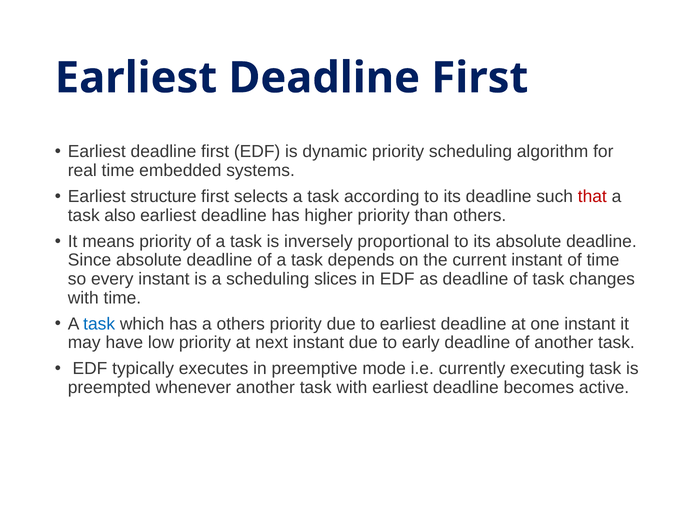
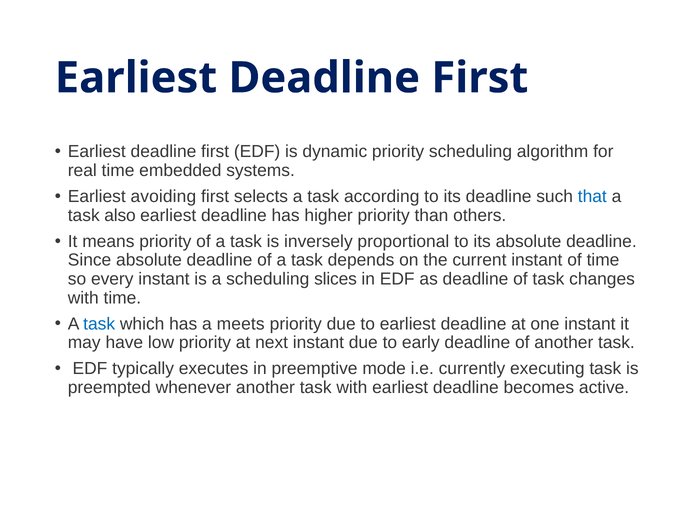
structure: structure -> avoiding
that colour: red -> blue
a others: others -> meets
